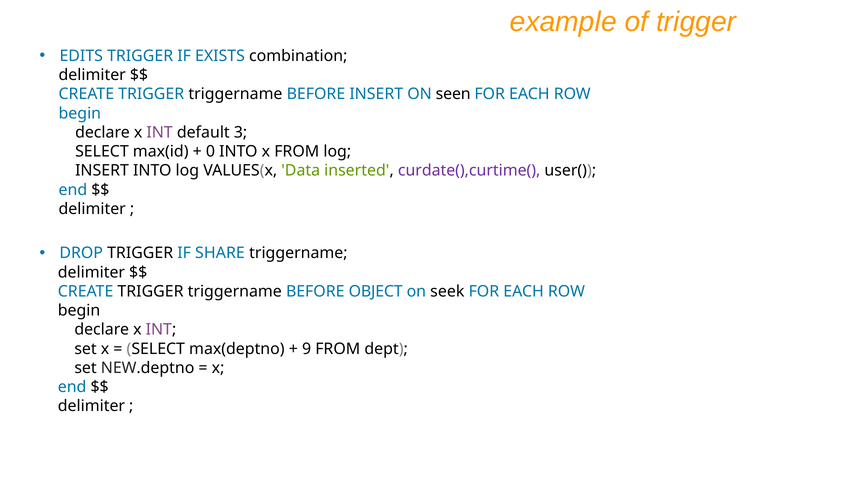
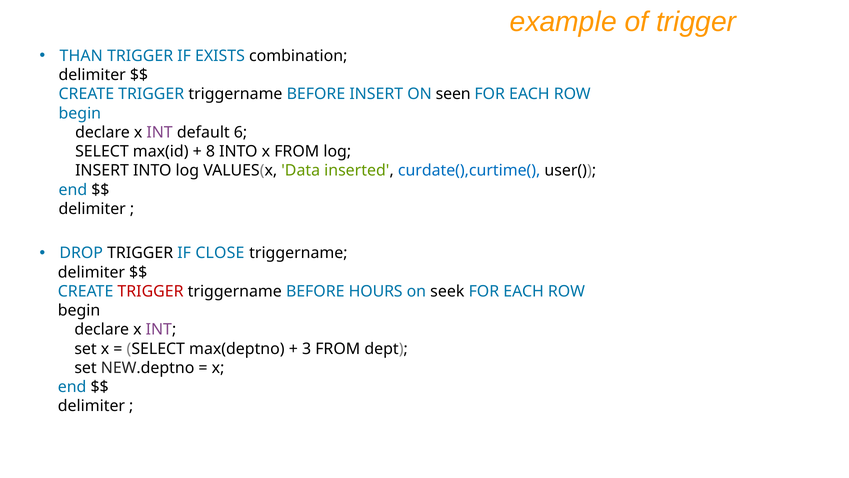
EDITS: EDITS -> THAN
3: 3 -> 6
0: 0 -> 8
curdate(),curtime( colour: purple -> blue
SHARE: SHARE -> CLOSE
TRIGGER at (151, 291) colour: black -> red
OBJECT: OBJECT -> HOURS
9: 9 -> 3
